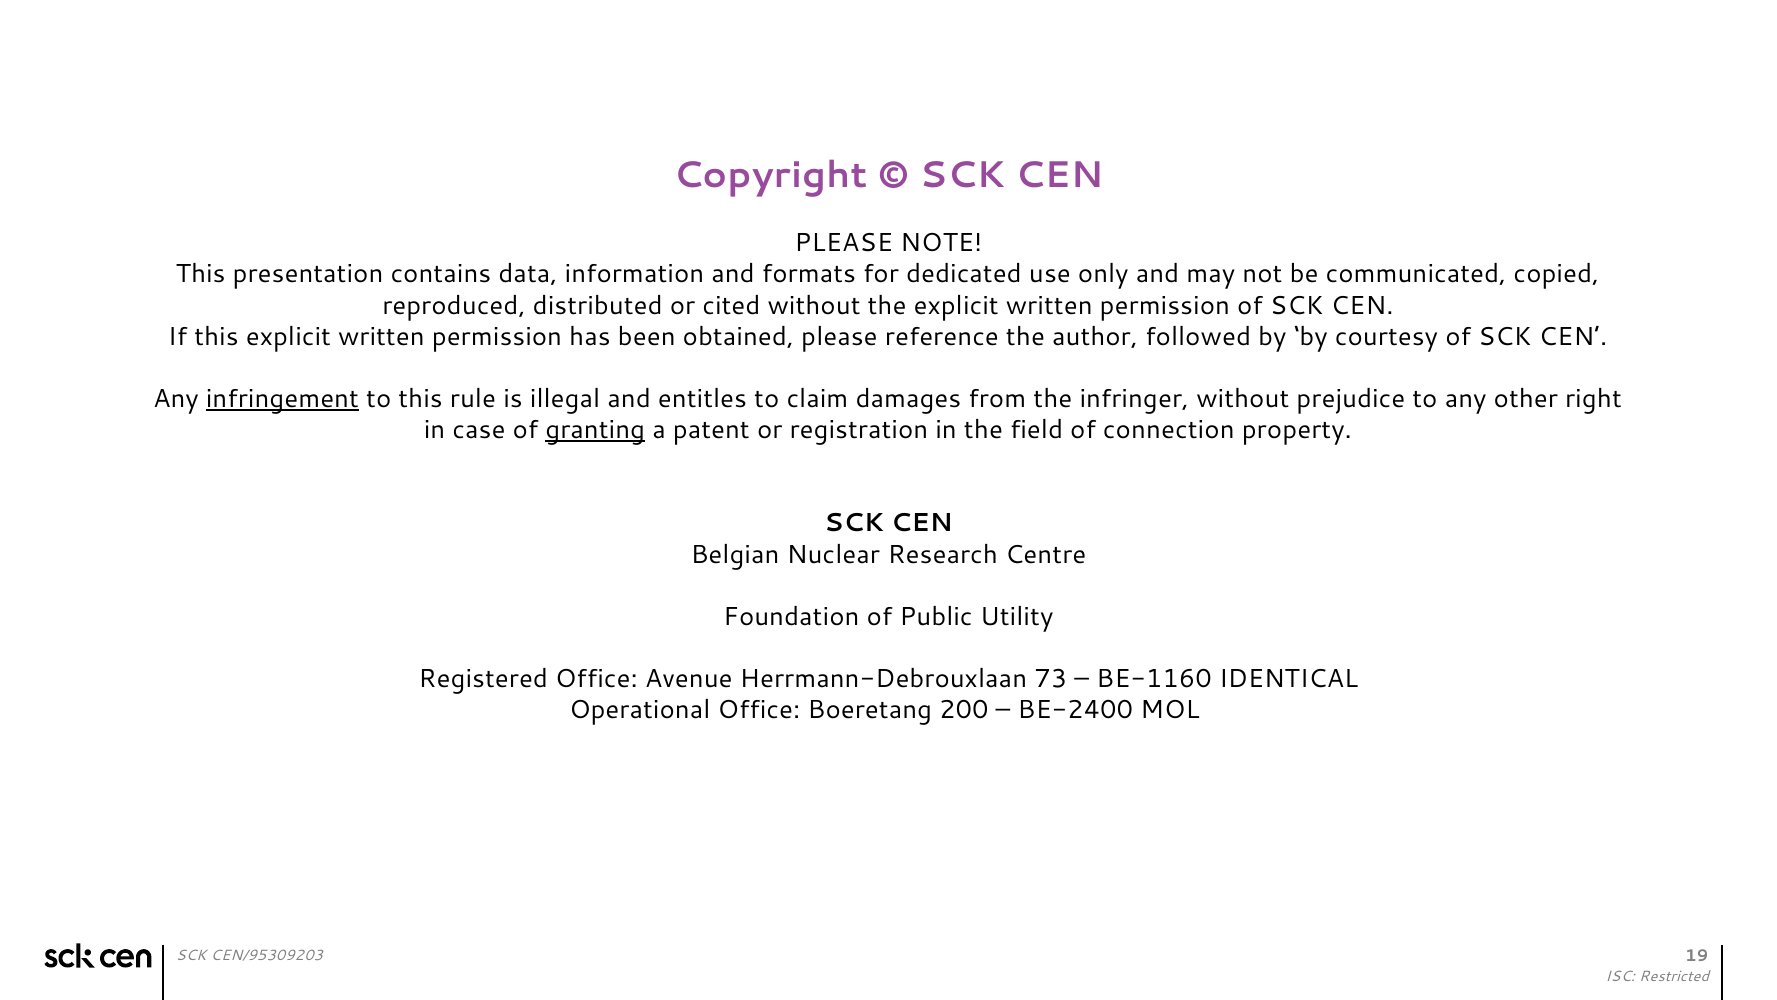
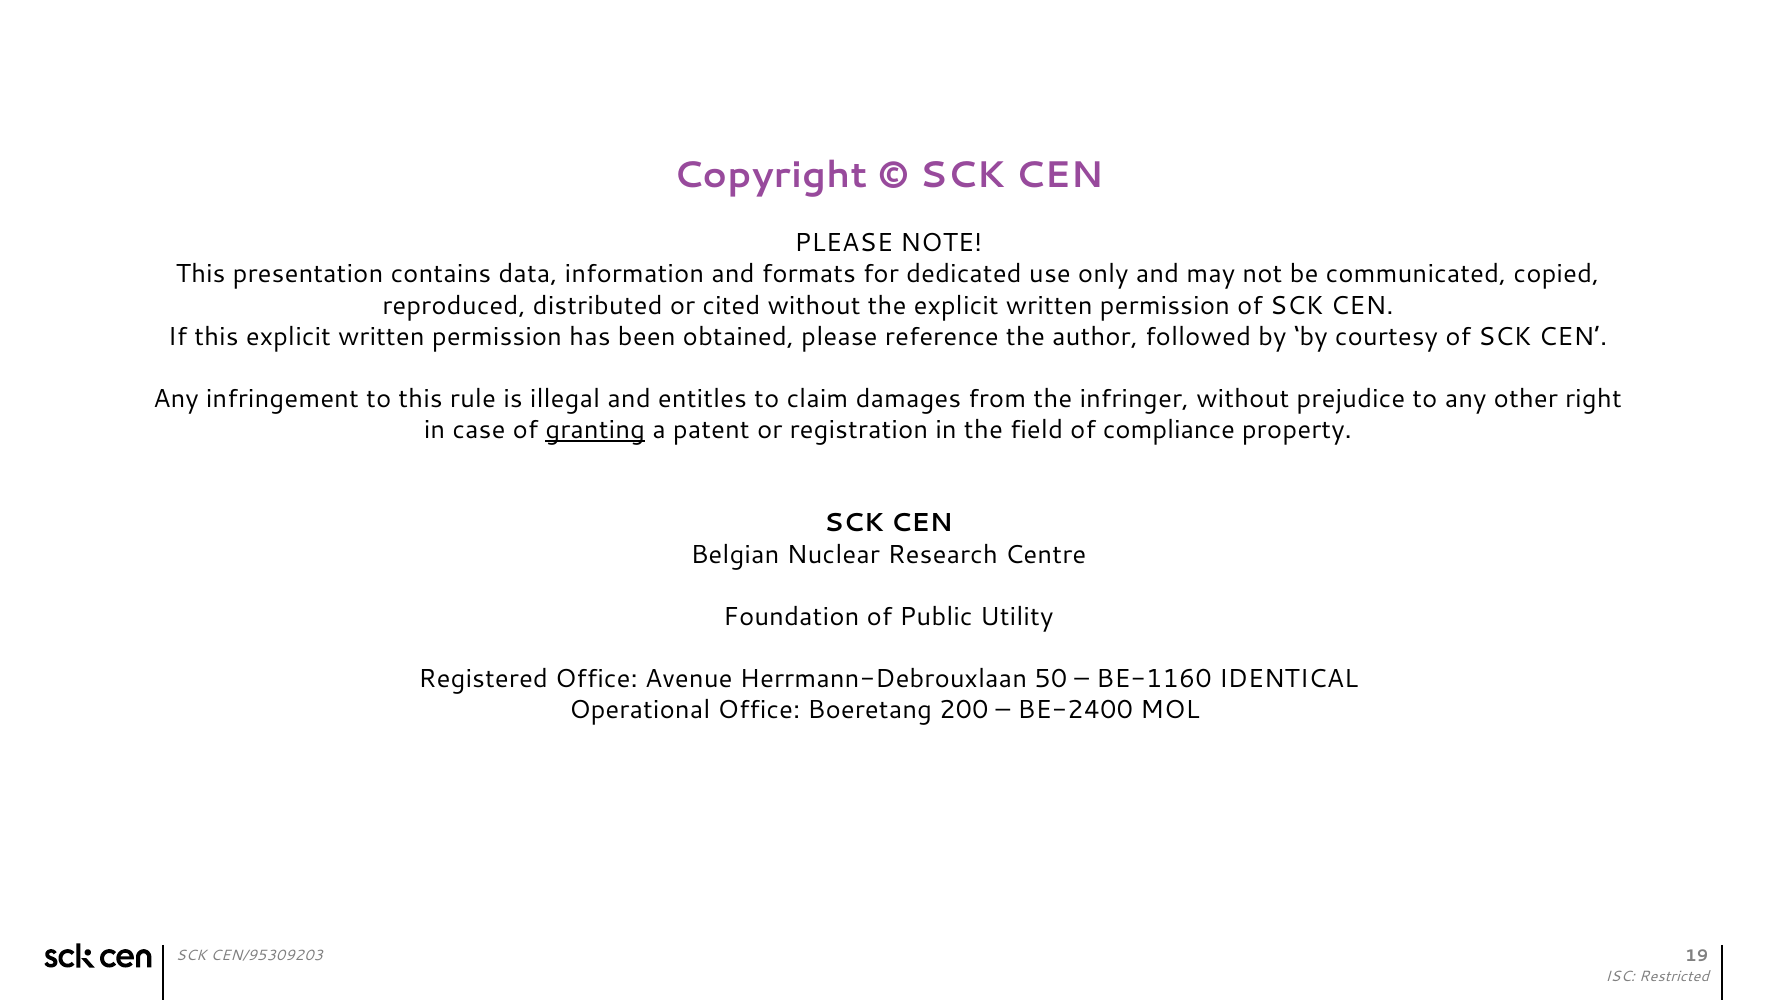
infringement underline: present -> none
connection: connection -> compliance
73: 73 -> 50
